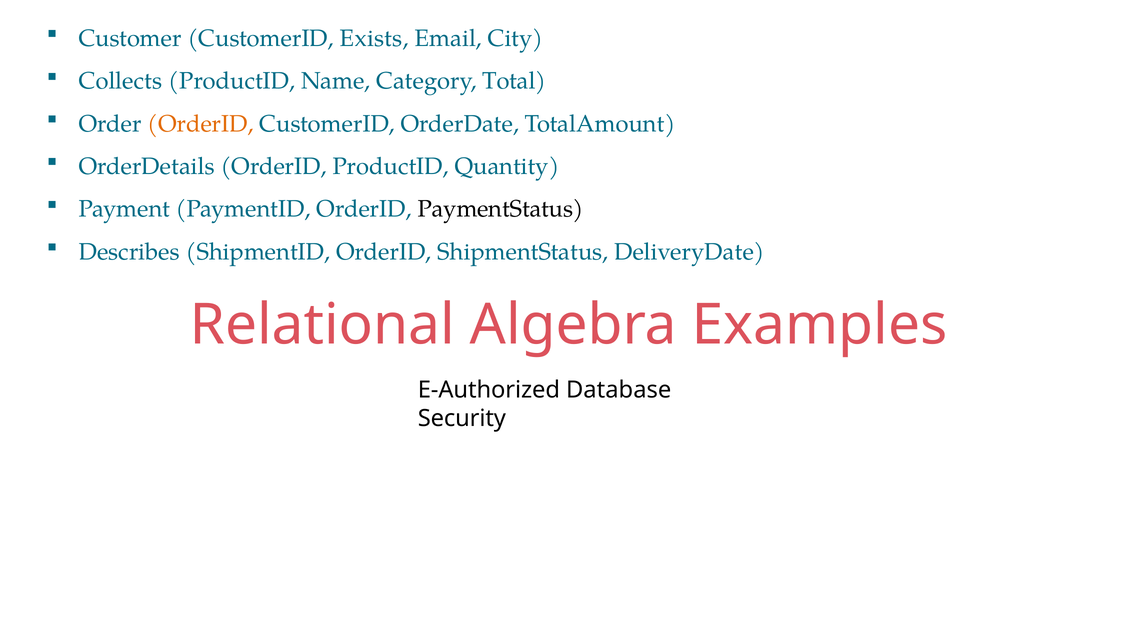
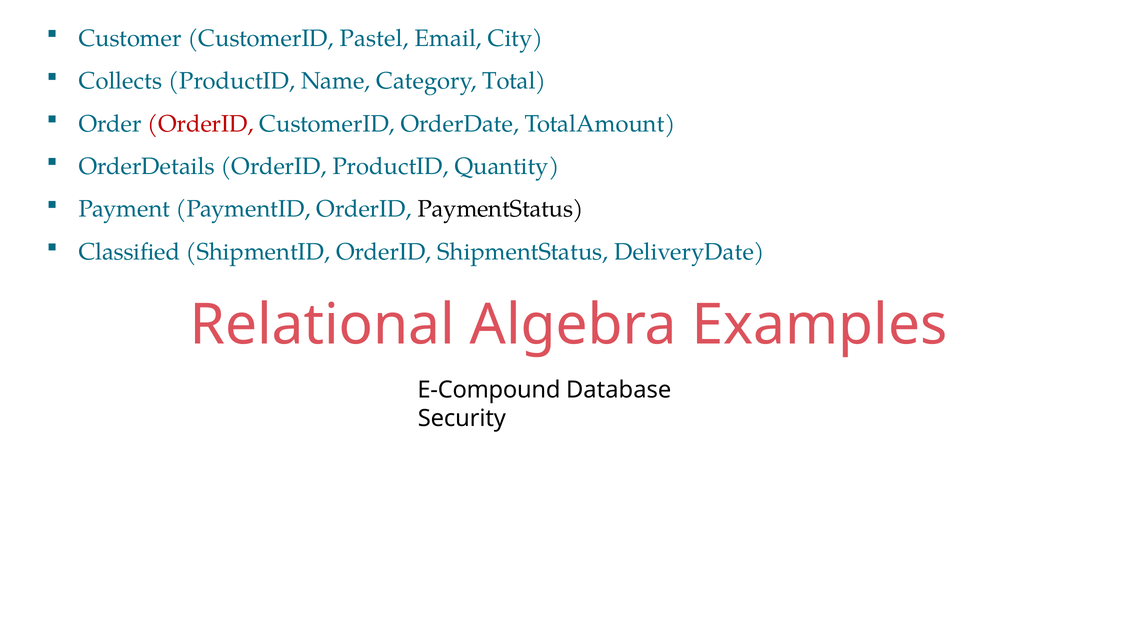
Exists: Exists -> Pastel
OrderID at (200, 124) colour: orange -> red
Describes: Describes -> Classified
E-Authorized: E-Authorized -> E-Compound
